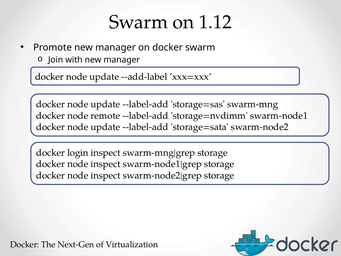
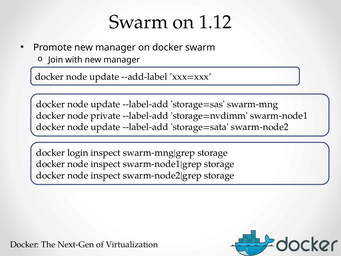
remote: remote -> private
